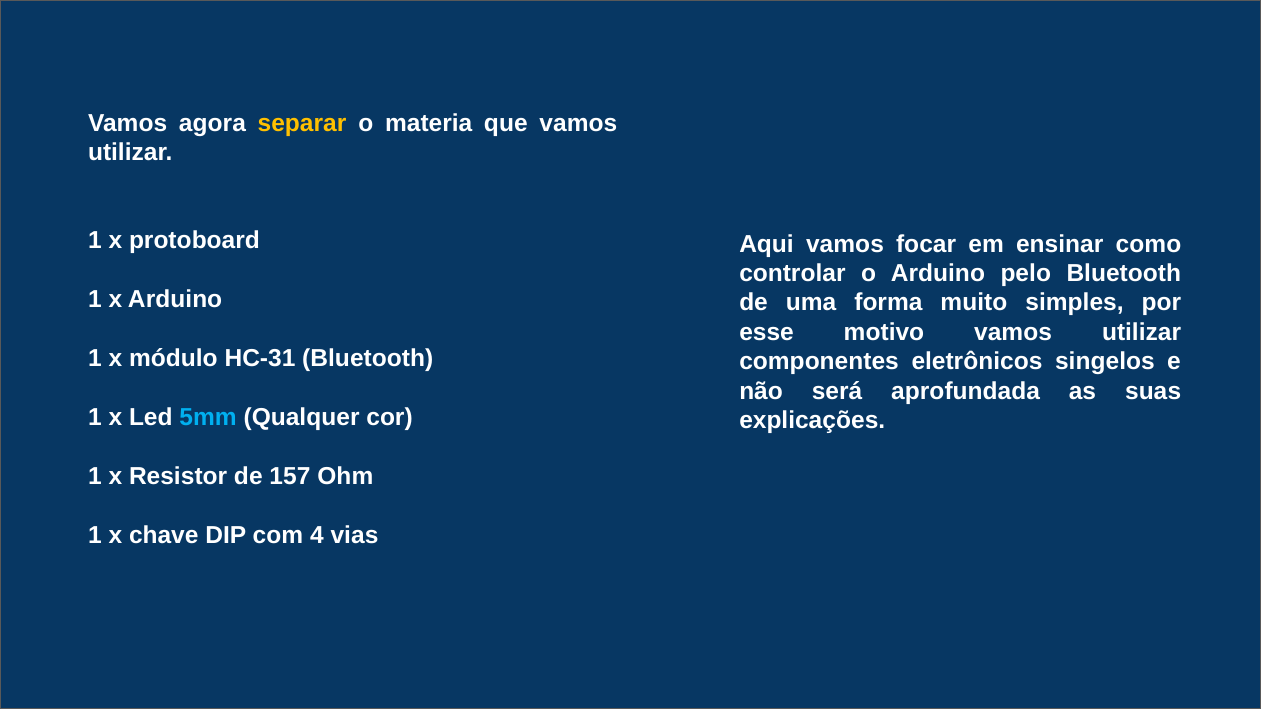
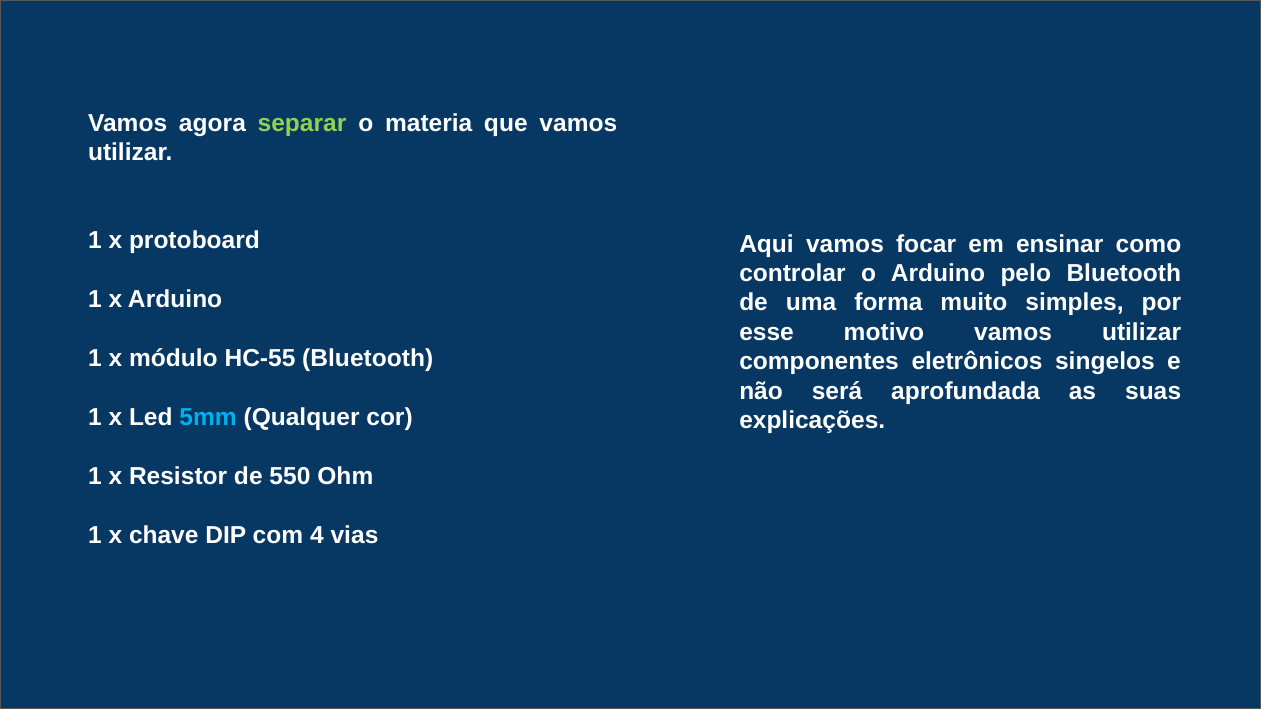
separar colour: yellow -> light green
HC-31: HC-31 -> HC-55
157: 157 -> 550
